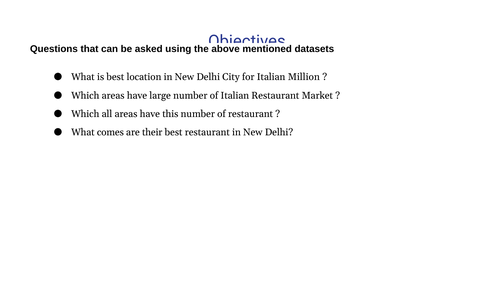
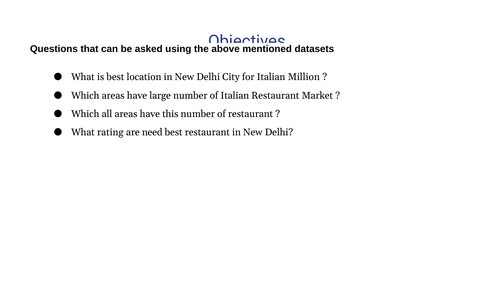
comes: comes -> rating
their: their -> need
